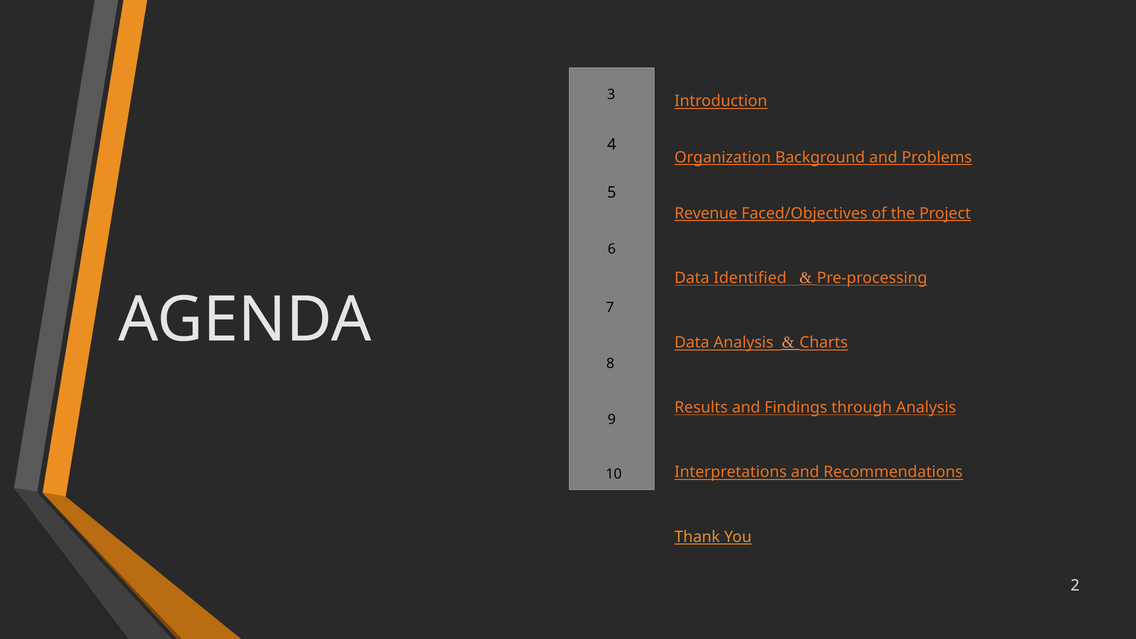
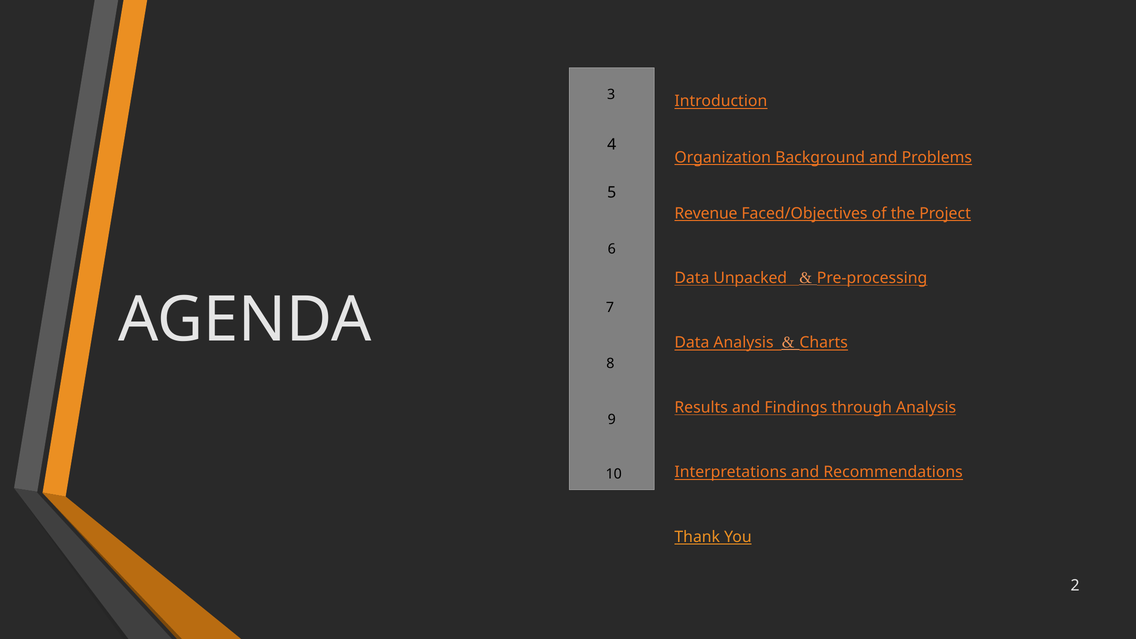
Identified: Identified -> Unpacked
